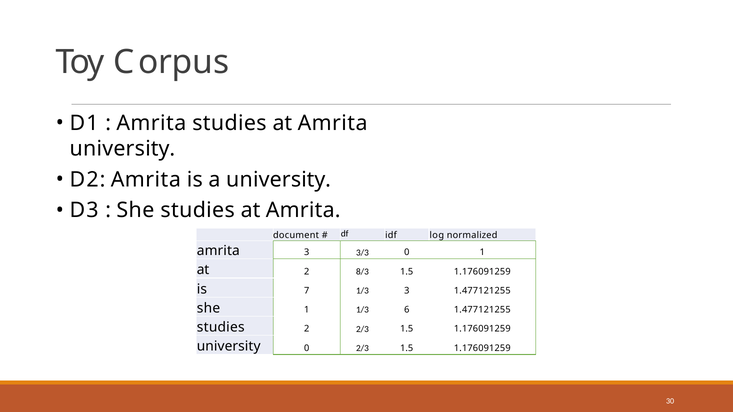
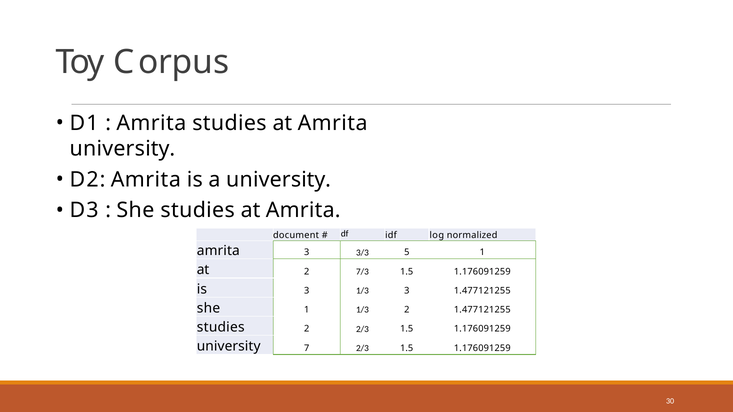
3/3 0: 0 -> 5
8/3: 8/3 -> 7/3
7 at (307, 291): 7 -> 3
1/3 6: 6 -> 2
university 0: 0 -> 7
